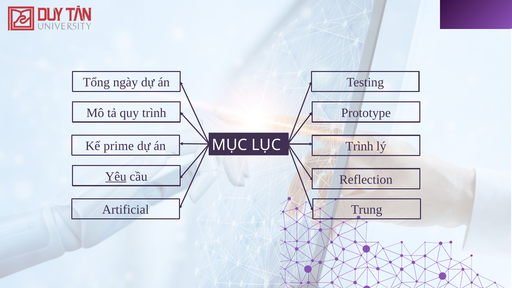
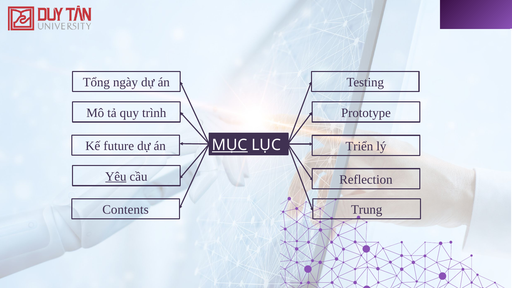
prime: prime -> future
Trình at (359, 146): Trình -> Triển
MỤC underline: none -> present
Artificial: Artificial -> Contents
